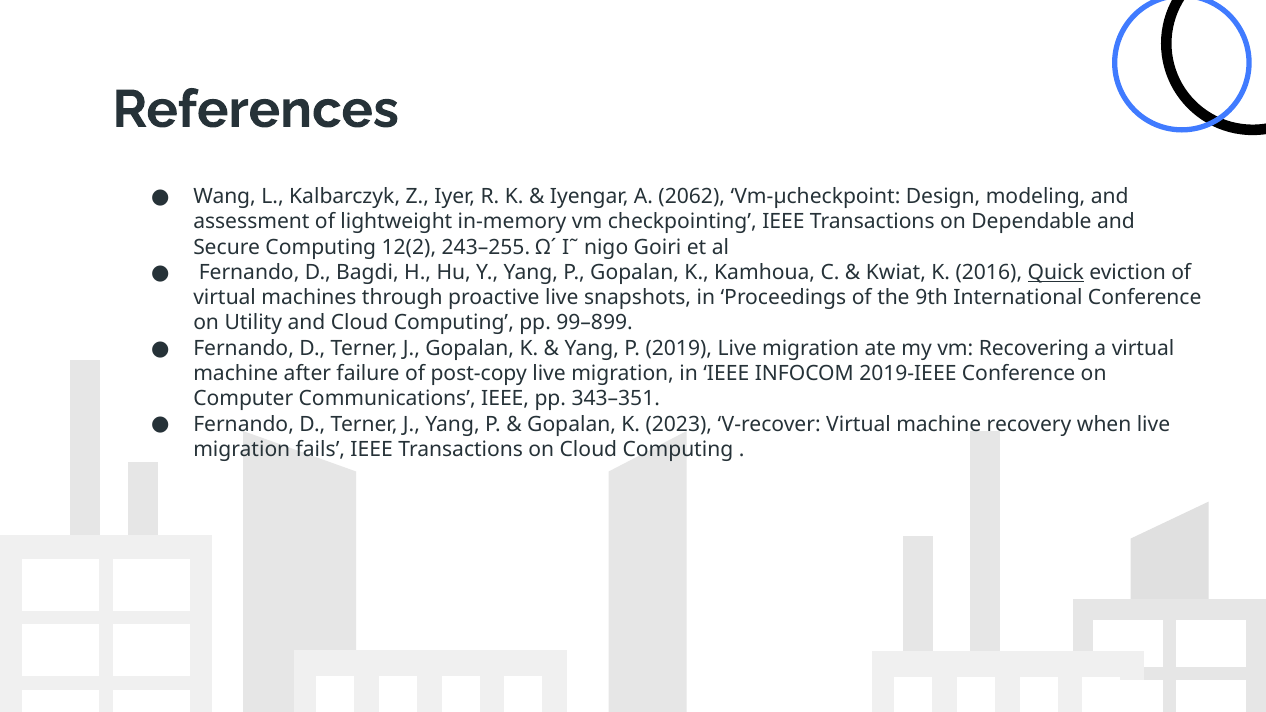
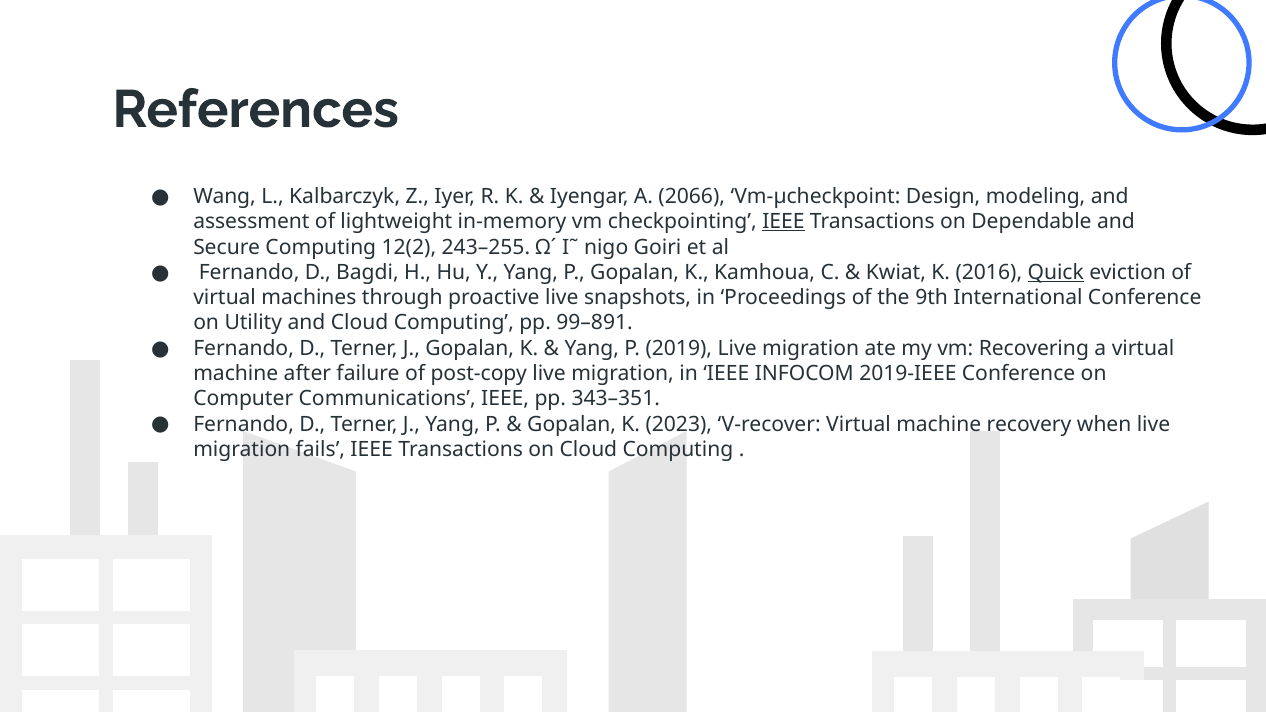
2062: 2062 -> 2066
IEEE at (783, 222) underline: none -> present
99–899: 99–899 -> 99–891
